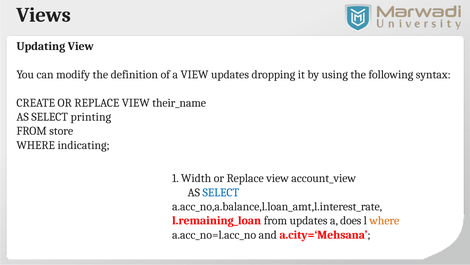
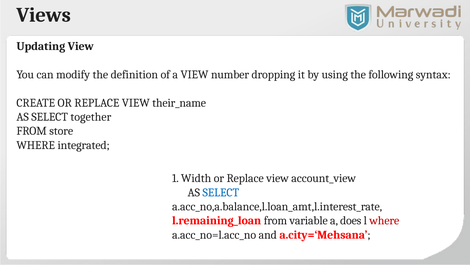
VIEW updates: updates -> number
printing: printing -> together
indicating: indicating -> integrated
from updates: updates -> variable
where at (384, 220) colour: orange -> red
